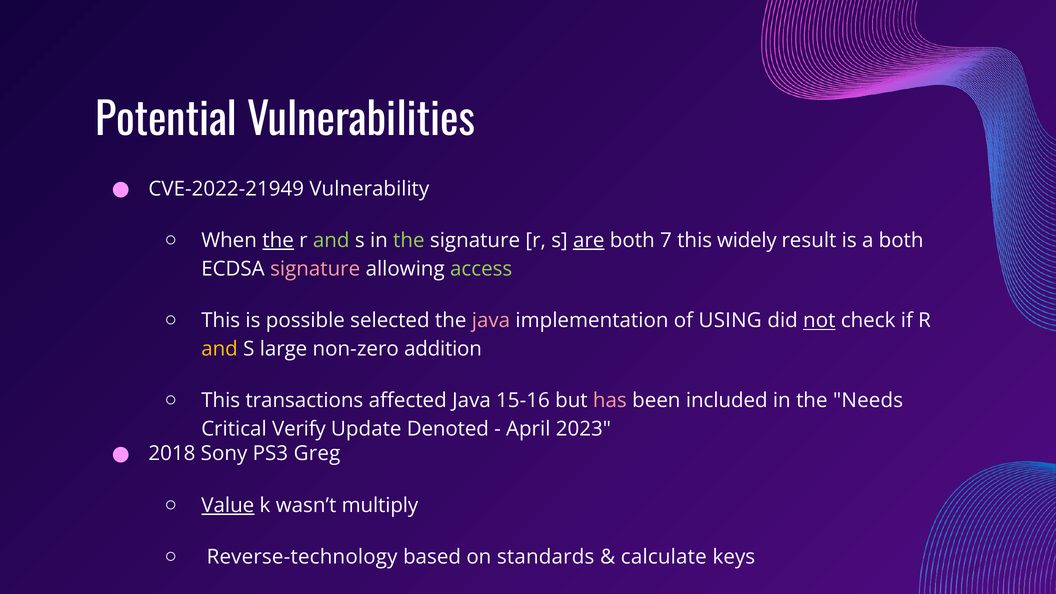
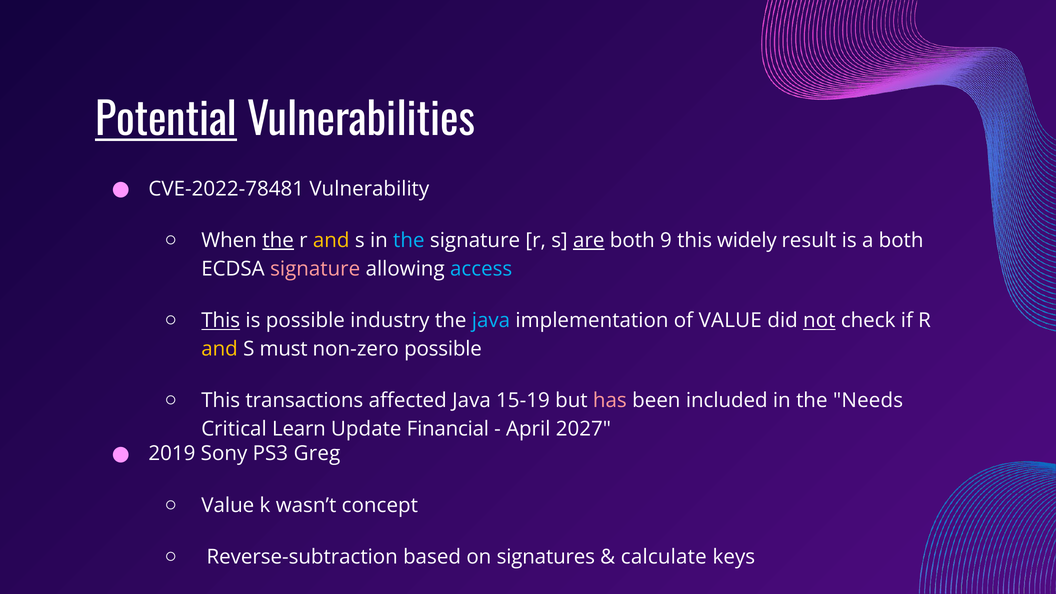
Potential underline: none -> present
CVE-2022-21949: CVE-2022-21949 -> CVE-2022-78481
and at (331, 241) colour: light green -> yellow
the at (409, 241) colour: light green -> light blue
7: 7 -> 9
access colour: light green -> light blue
This at (221, 321) underline: none -> present
selected: selected -> industry
java at (491, 321) colour: pink -> light blue
of USING: USING -> VALUE
large: large -> must
non-zero addition: addition -> possible
15-16: 15-16 -> 15-19
Verify: Verify -> Learn
Denoted: Denoted -> Financial
2023: 2023 -> 2027
2018: 2018 -> 2019
Value at (228, 505) underline: present -> none
multiply: multiply -> concept
Reverse-technology: Reverse-technology -> Reverse-subtraction
standards: standards -> signatures
